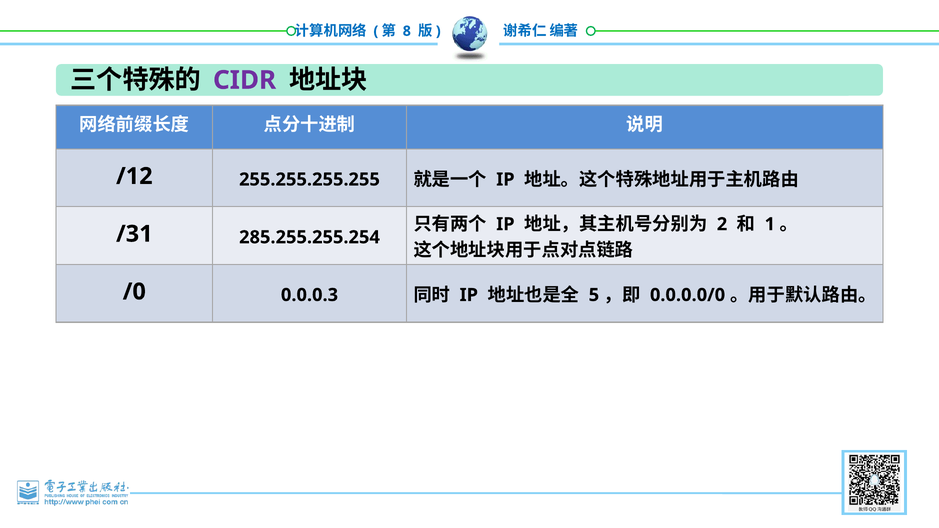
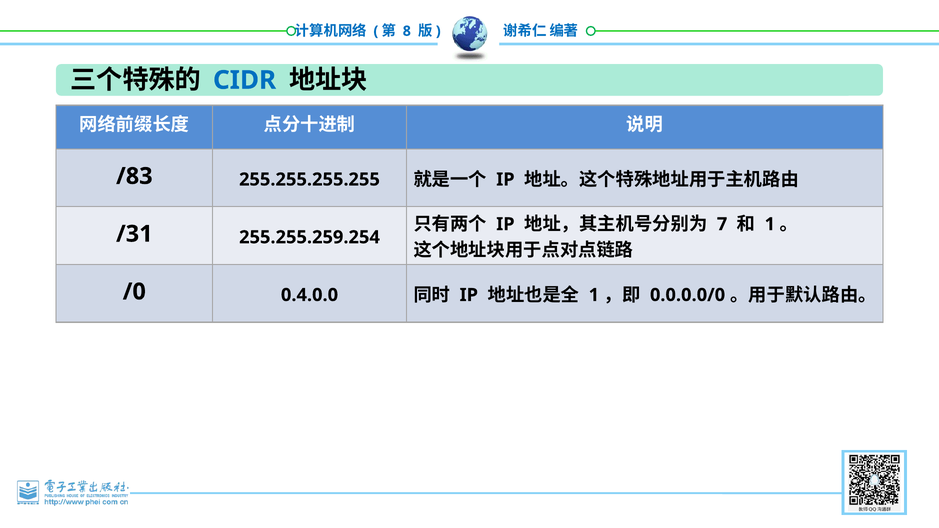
CIDR colour: purple -> blue
/12: /12 -> /83
2: 2 -> 7
285.255.255.254: 285.255.255.254 -> 255.255.259.254
0.0.0.3: 0.0.0.3 -> 0.4.0.0
5 at (594, 295): 5 -> 1
